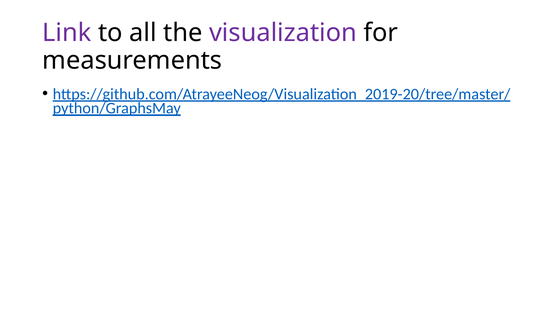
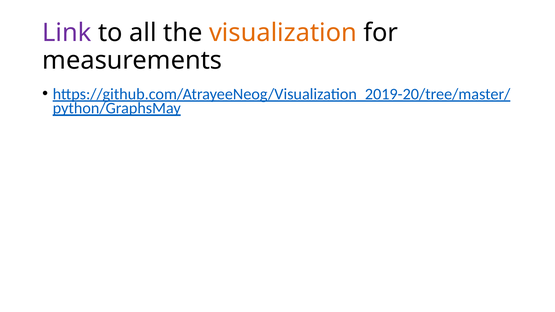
visualization colour: purple -> orange
